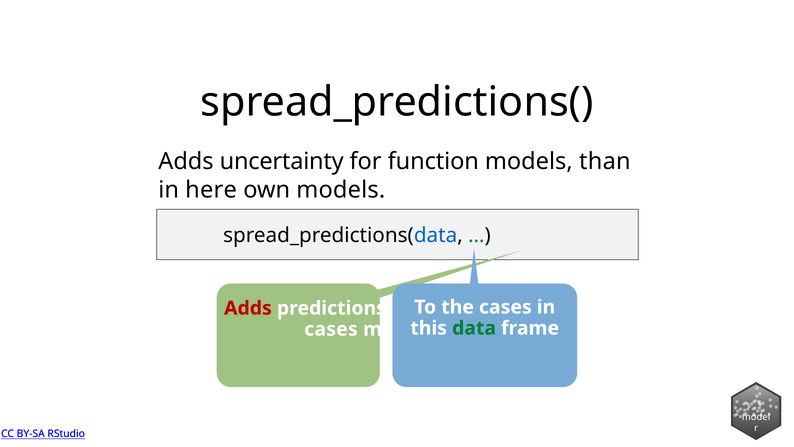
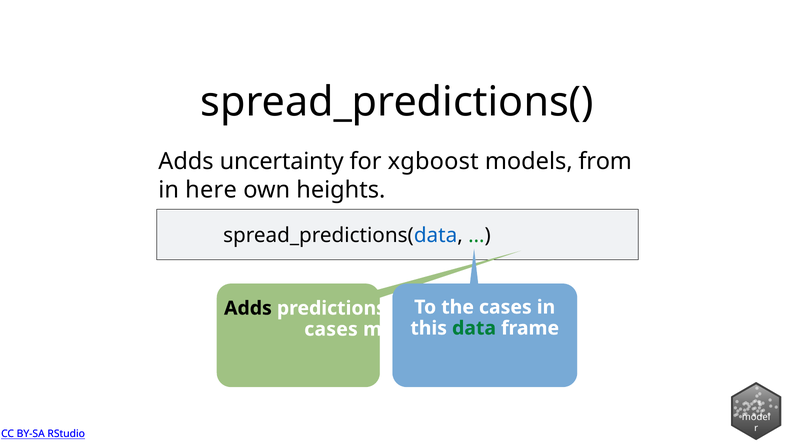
function: function -> xgboost
models than: than -> from
own models: models -> heights
Adds at (248, 308) colour: red -> black
